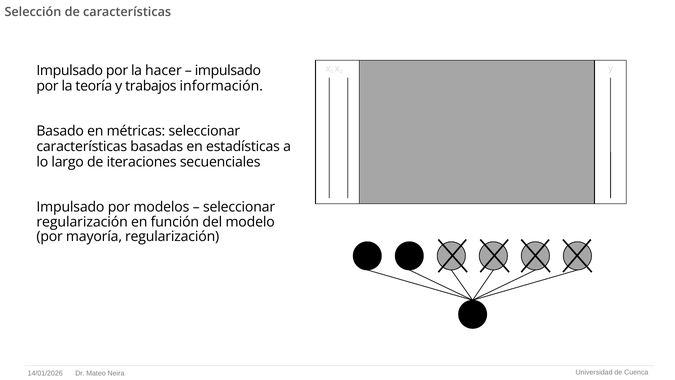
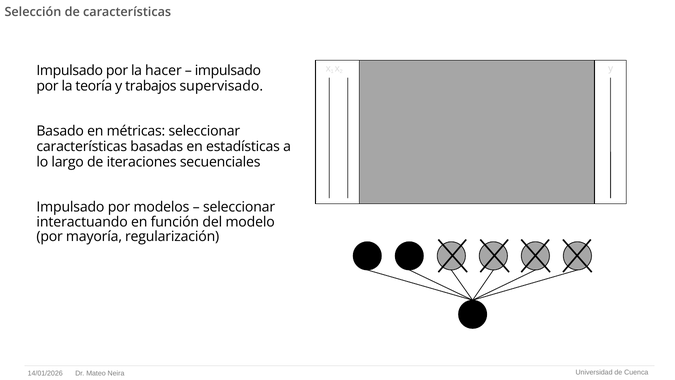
información: información -> supervisado
regularización at (82, 222): regularización -> interactuando
